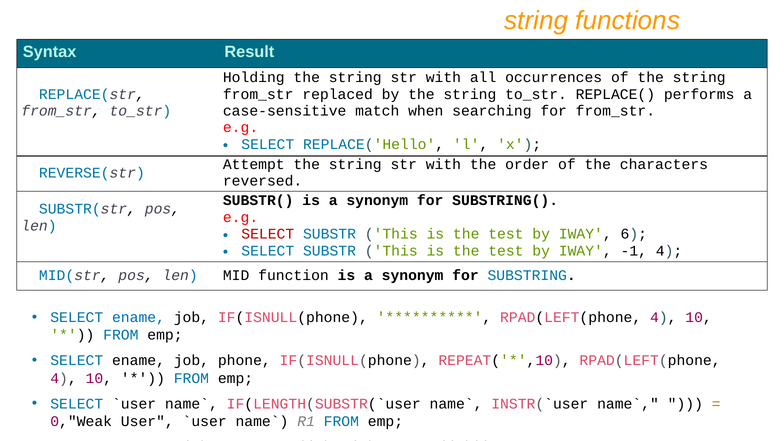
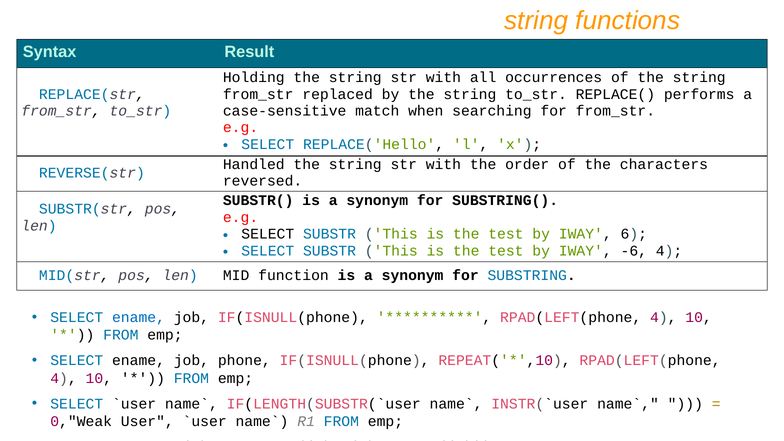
Attempt: Attempt -> Handled
SELECT at (268, 234) colour: red -> black
-1: -1 -> -6
